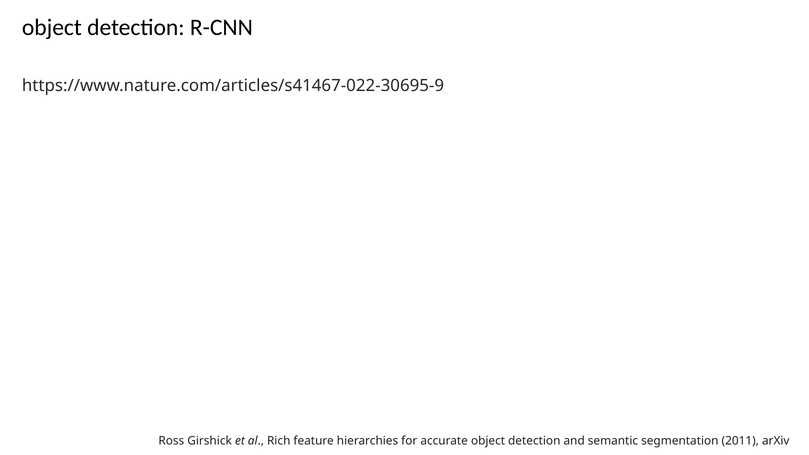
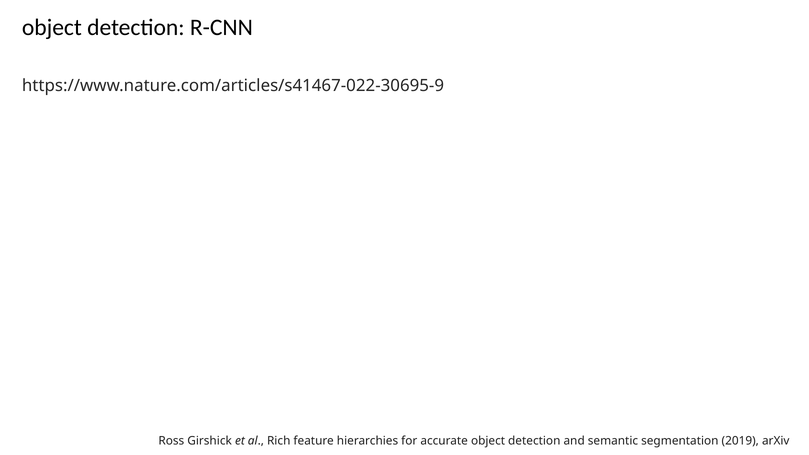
2011: 2011 -> 2019
